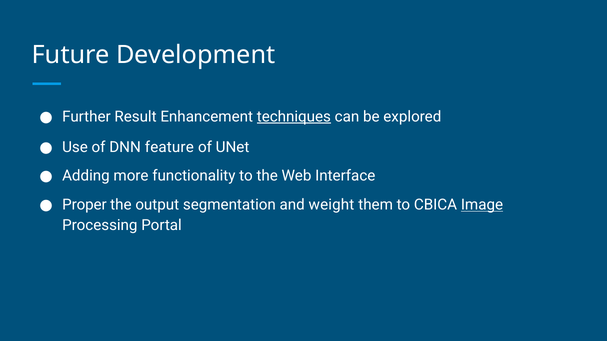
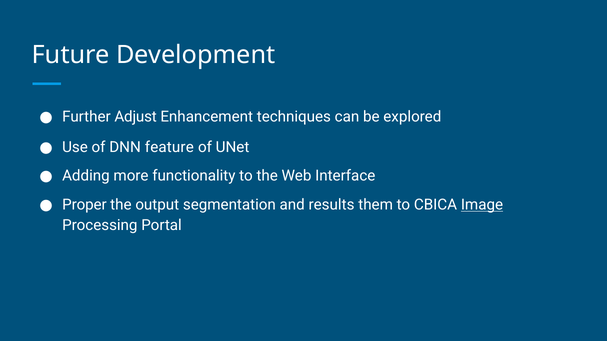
Result: Result -> Adjust
techniques underline: present -> none
weight: weight -> results
